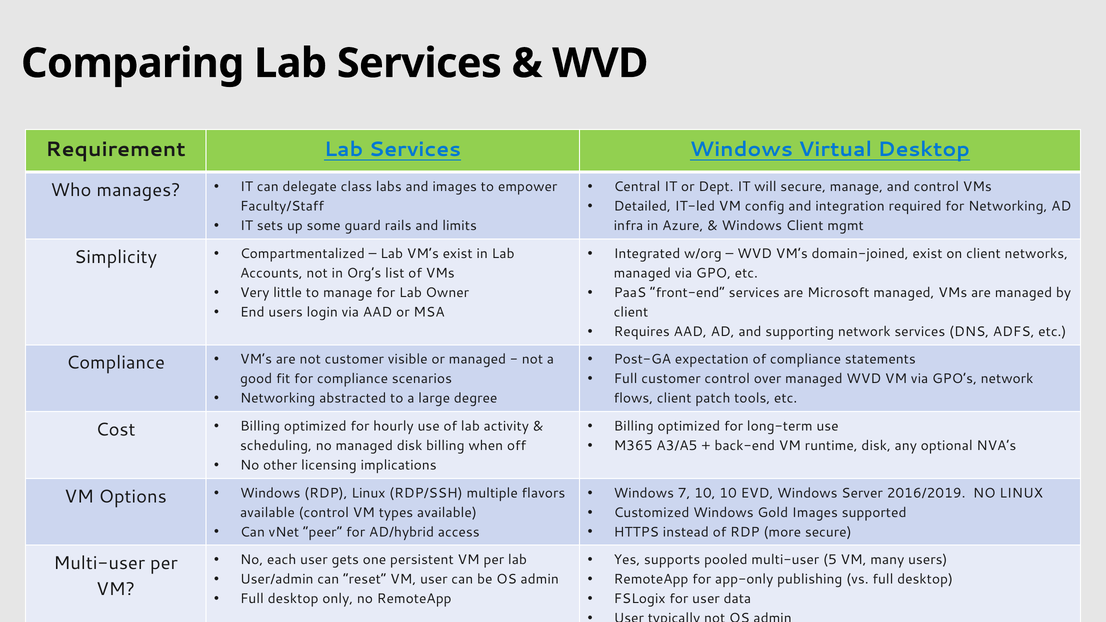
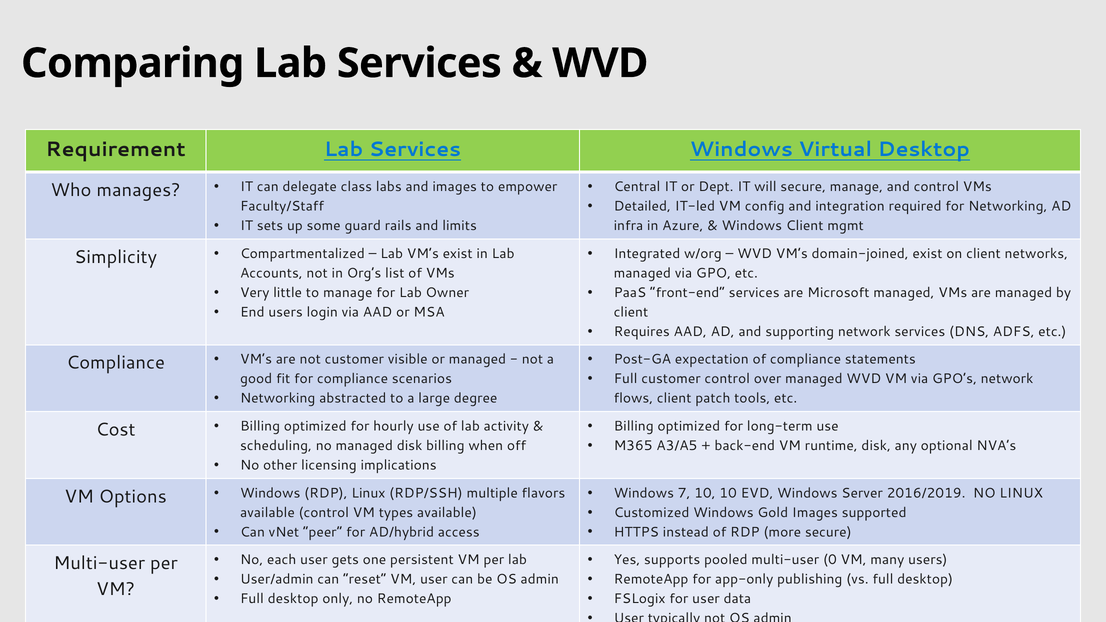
5: 5 -> 0
